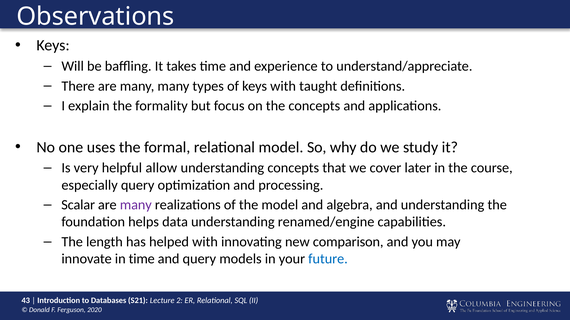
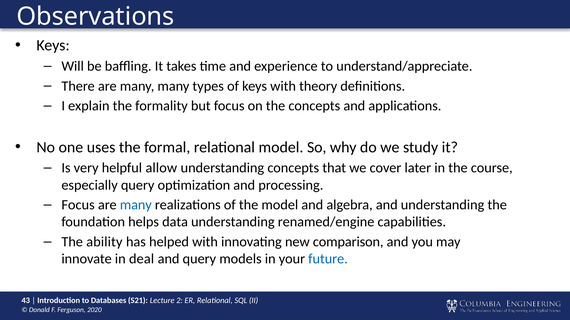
taught: taught -> theory
Scalar at (78, 205): Scalar -> Focus
many at (136, 205) colour: purple -> blue
length: length -> ability
in time: time -> deal
